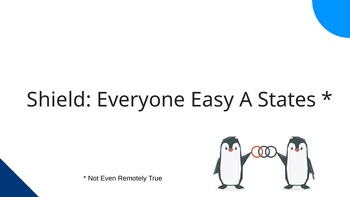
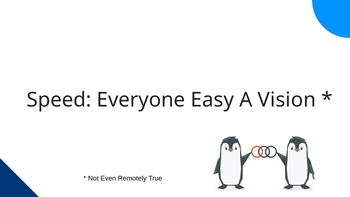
Shield: Shield -> Speed
States: States -> Vision
